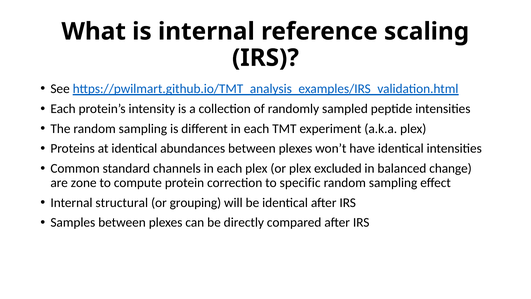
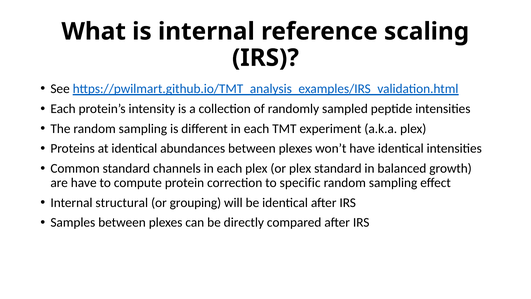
plex excluded: excluded -> standard
change: change -> growth
are zone: zone -> have
